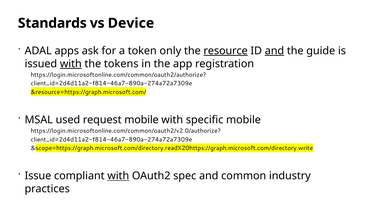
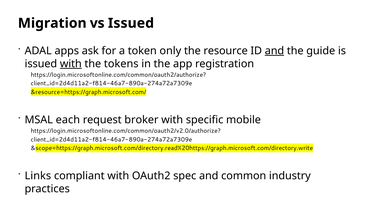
Standards: Standards -> Migration
vs Device: Device -> Issued
resource underline: present -> none
used: used -> each
request mobile: mobile -> broker
Issue: Issue -> Links
with at (118, 176) underline: present -> none
